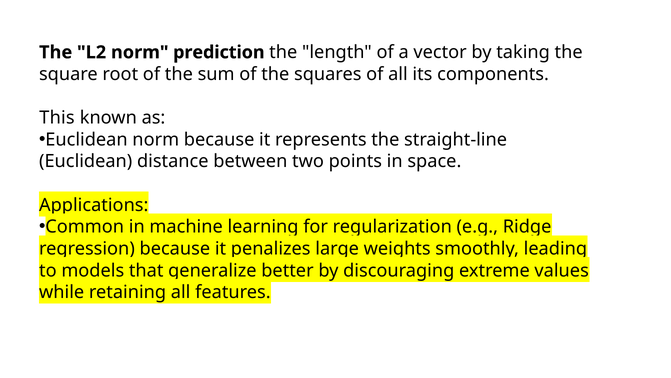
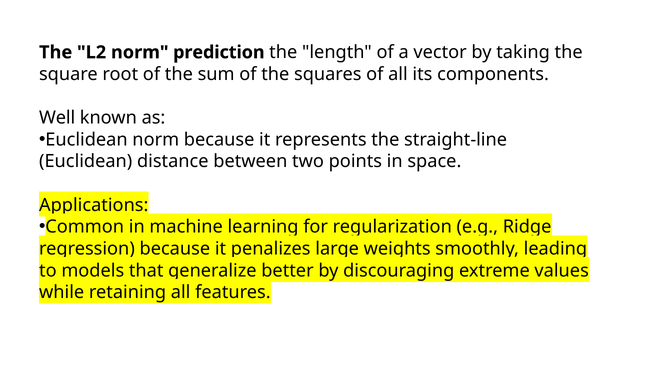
This: This -> Well
